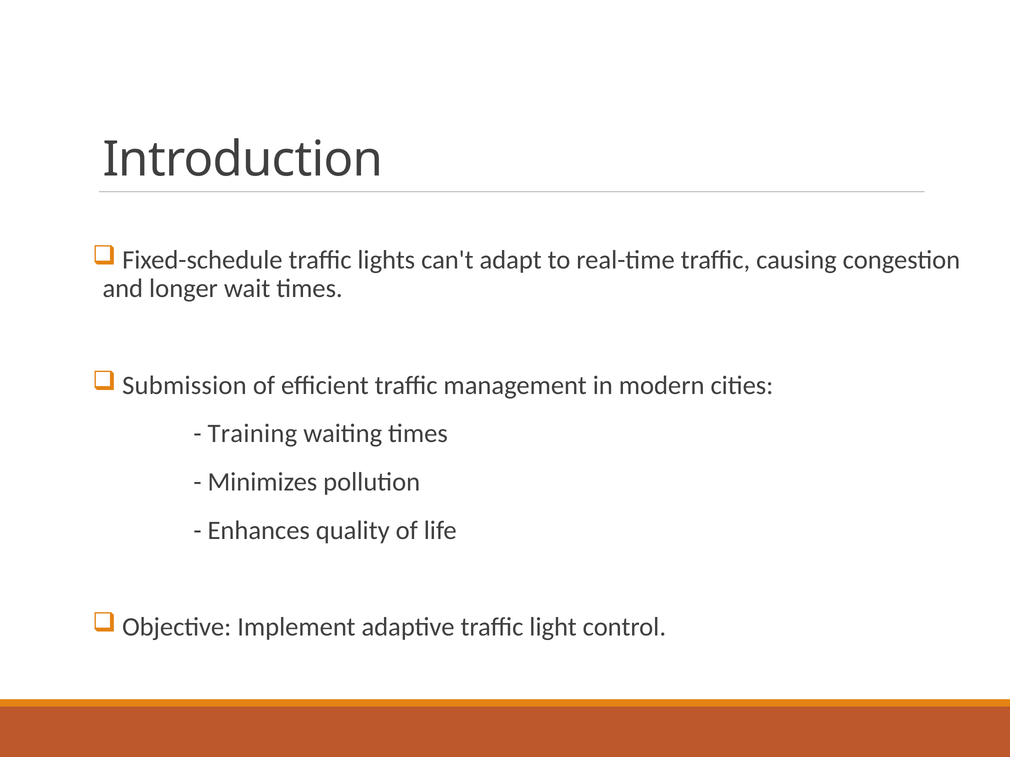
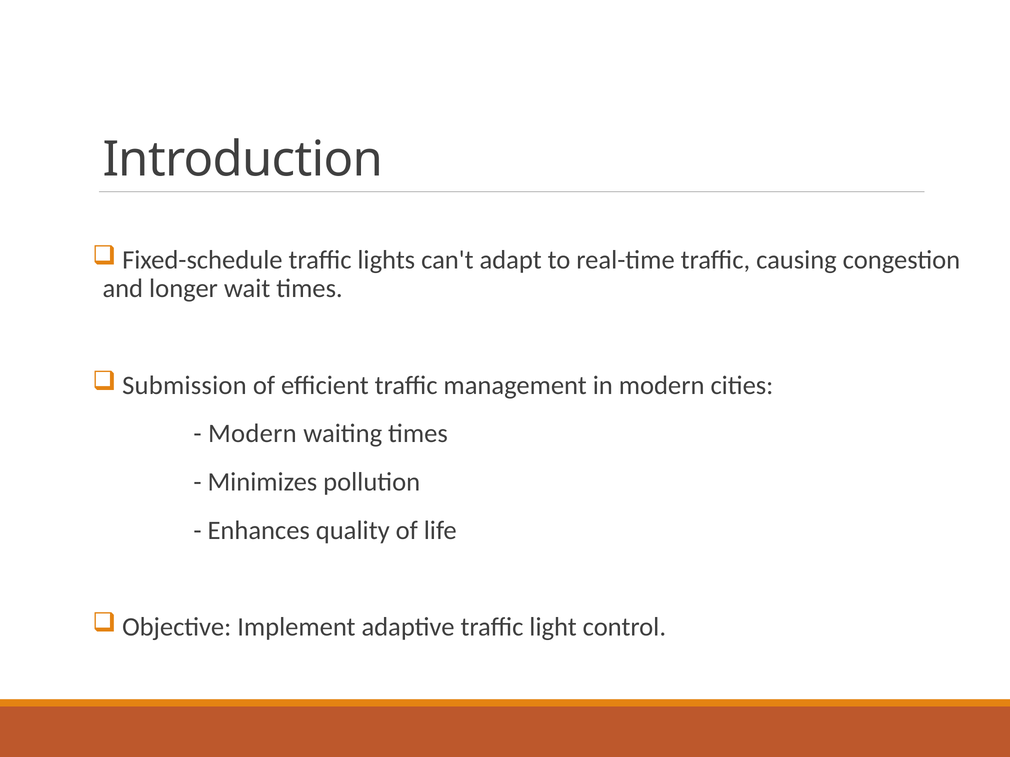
Training at (252, 434): Training -> Modern
